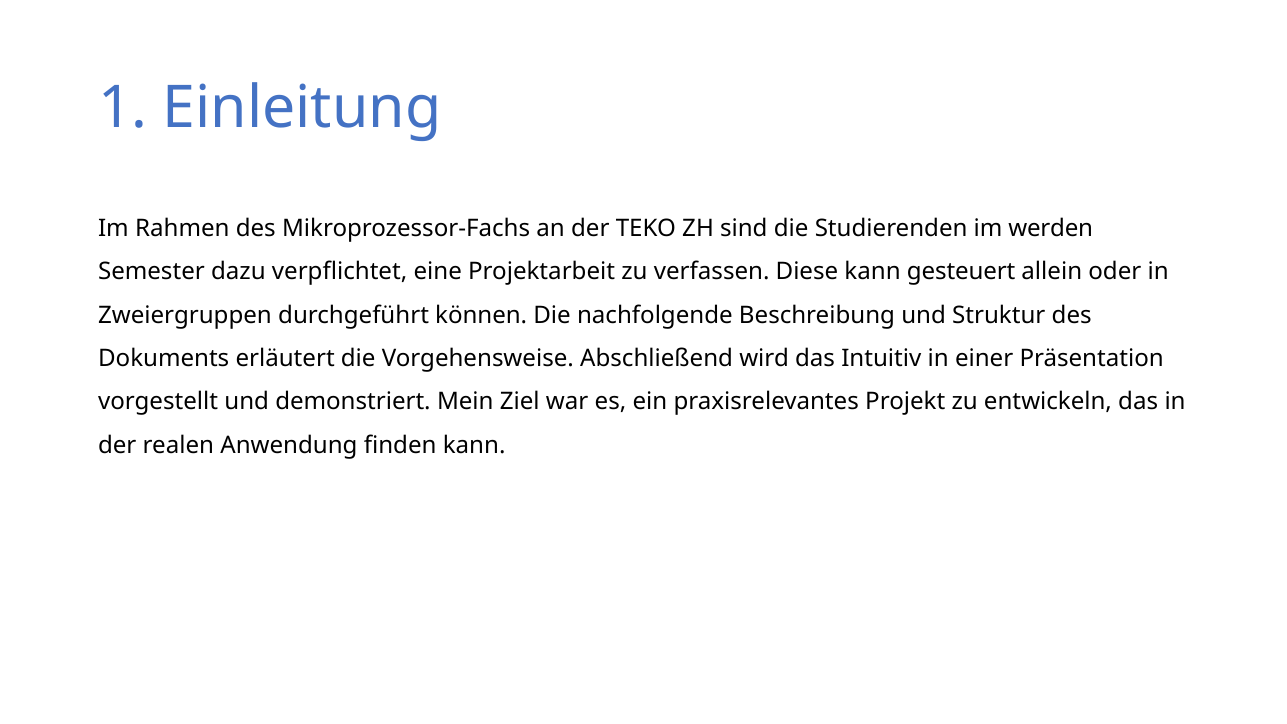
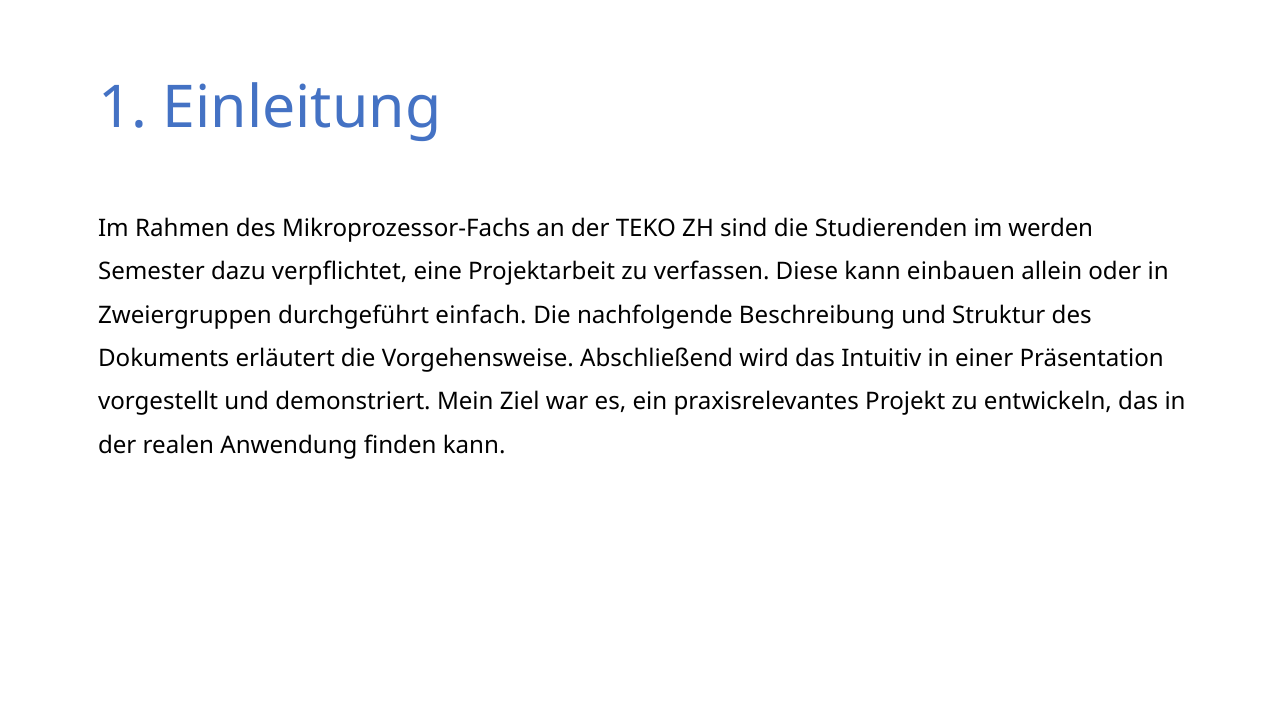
gesteuert: gesteuert -> einbauen
können: können -> einfach
